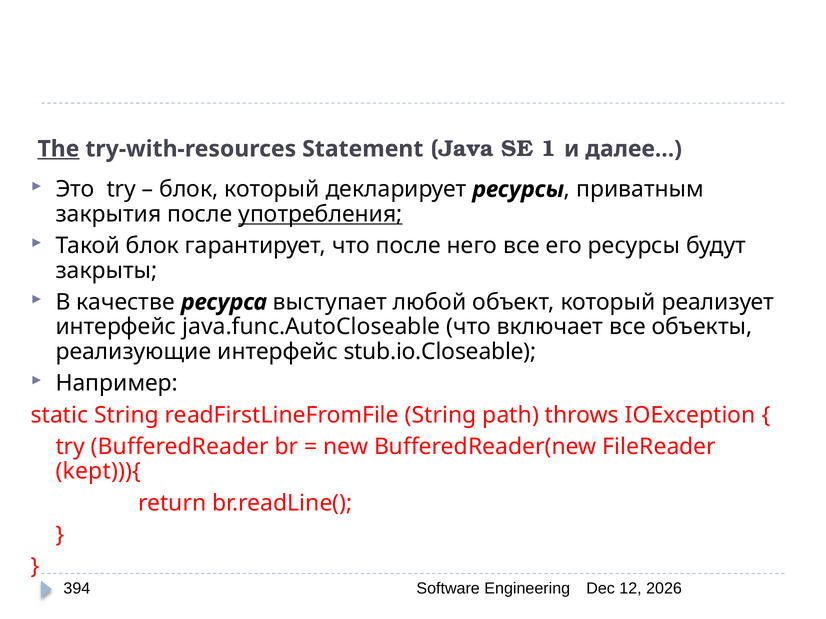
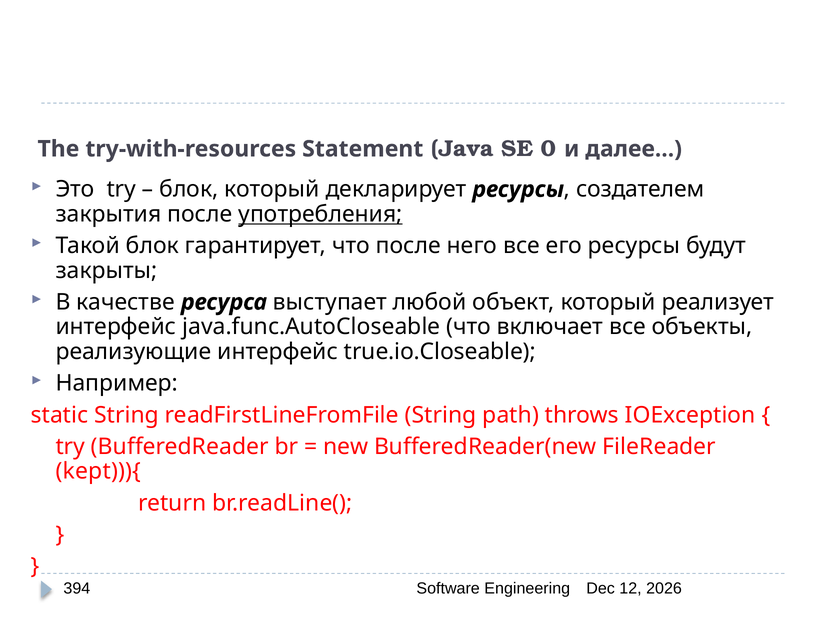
The underline: present -> none
1: 1 -> 0
приватным: приватным -> создателем
stub.io.Closeable: stub.io.Closeable -> true.io.Closeable
